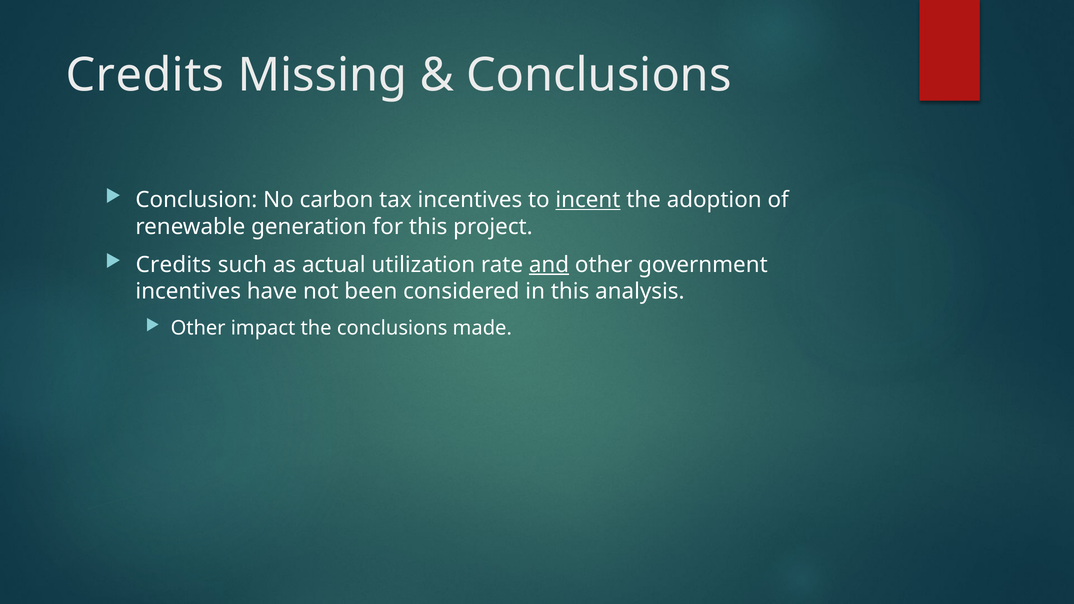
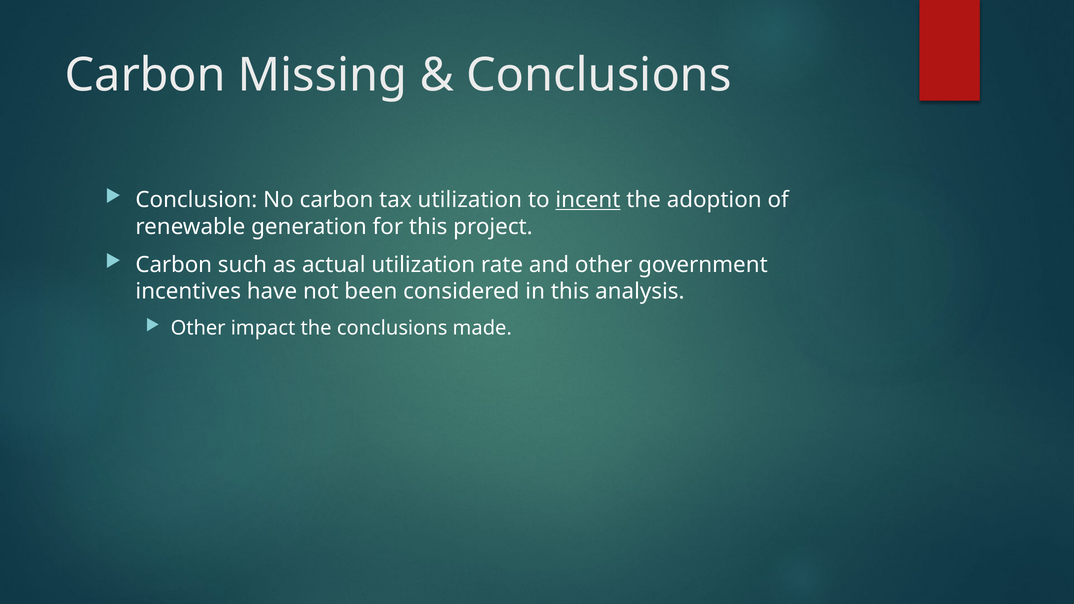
Credits at (145, 75): Credits -> Carbon
tax incentives: incentives -> utilization
Credits at (174, 265): Credits -> Carbon
and underline: present -> none
